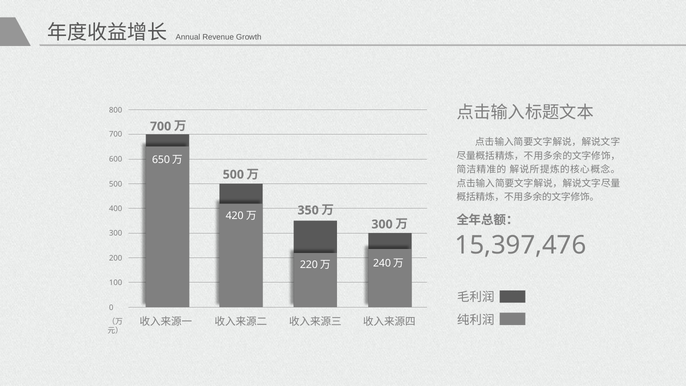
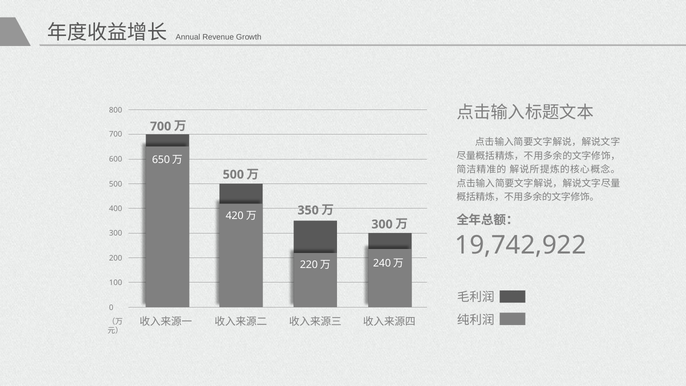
15,397,476: 15,397,476 -> 19,742,922
